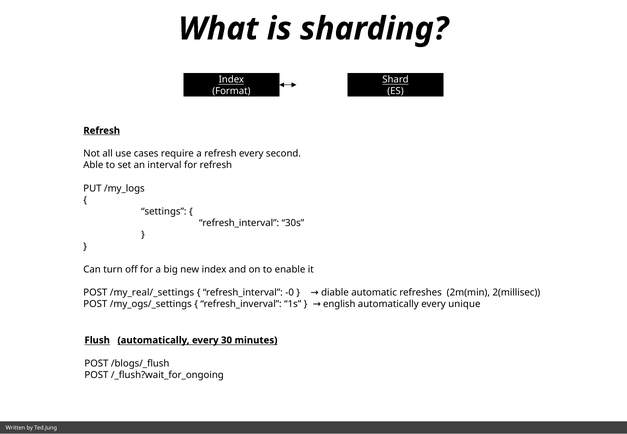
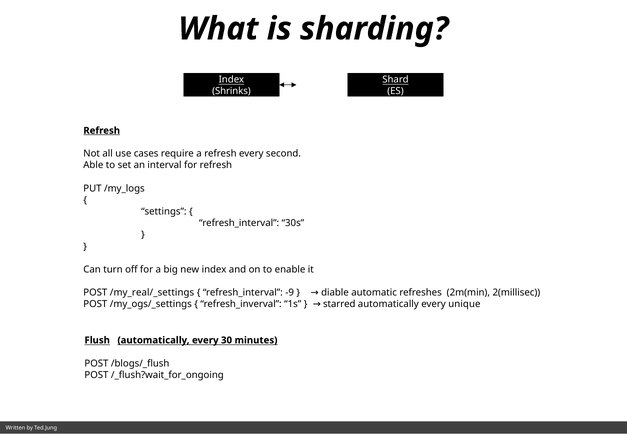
Format: Format -> Shrinks
-0: -0 -> -9
english: english -> starred
